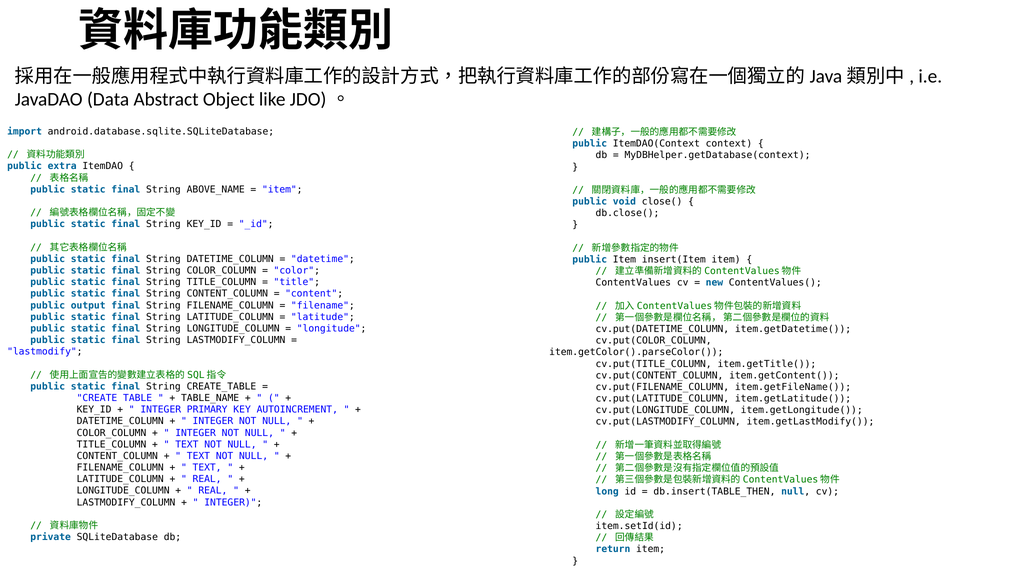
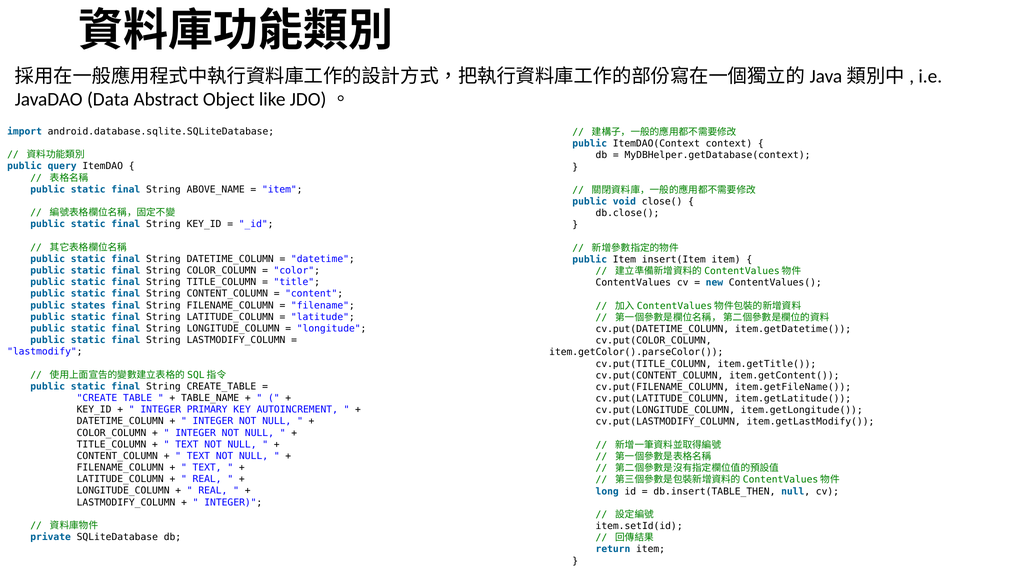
extra: extra -> query
output: output -> states
